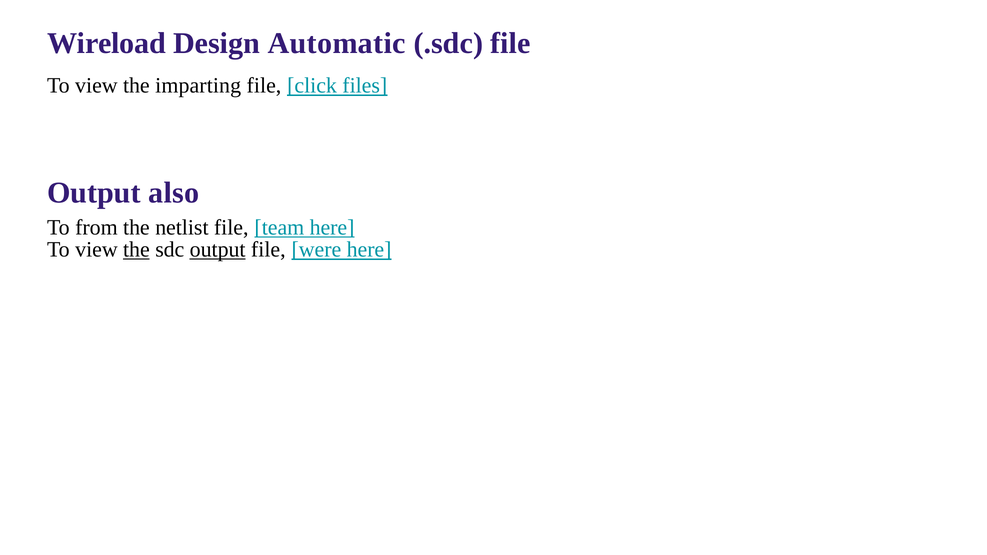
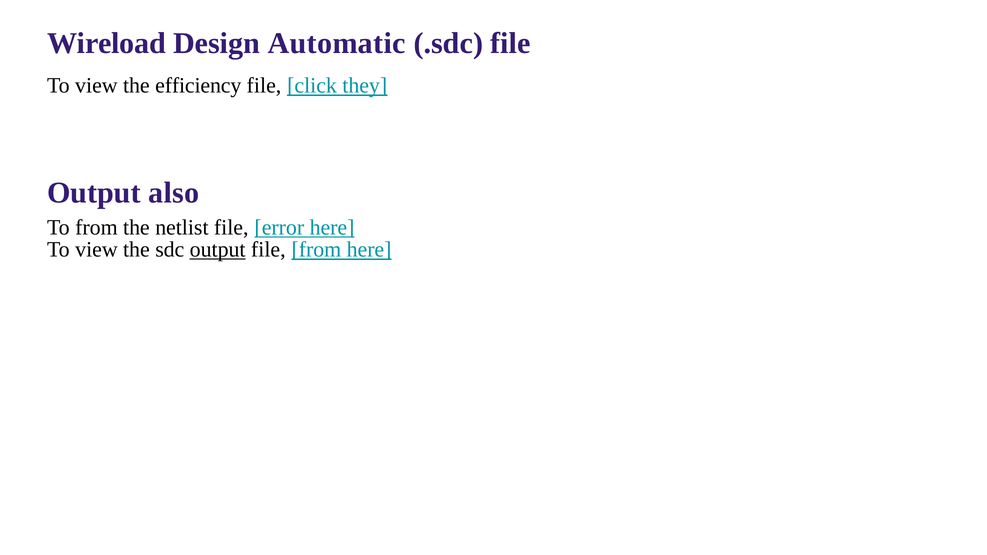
imparting: imparting -> efficiency
files: files -> they
team: team -> error
the at (136, 250) underline: present -> none
file were: were -> from
